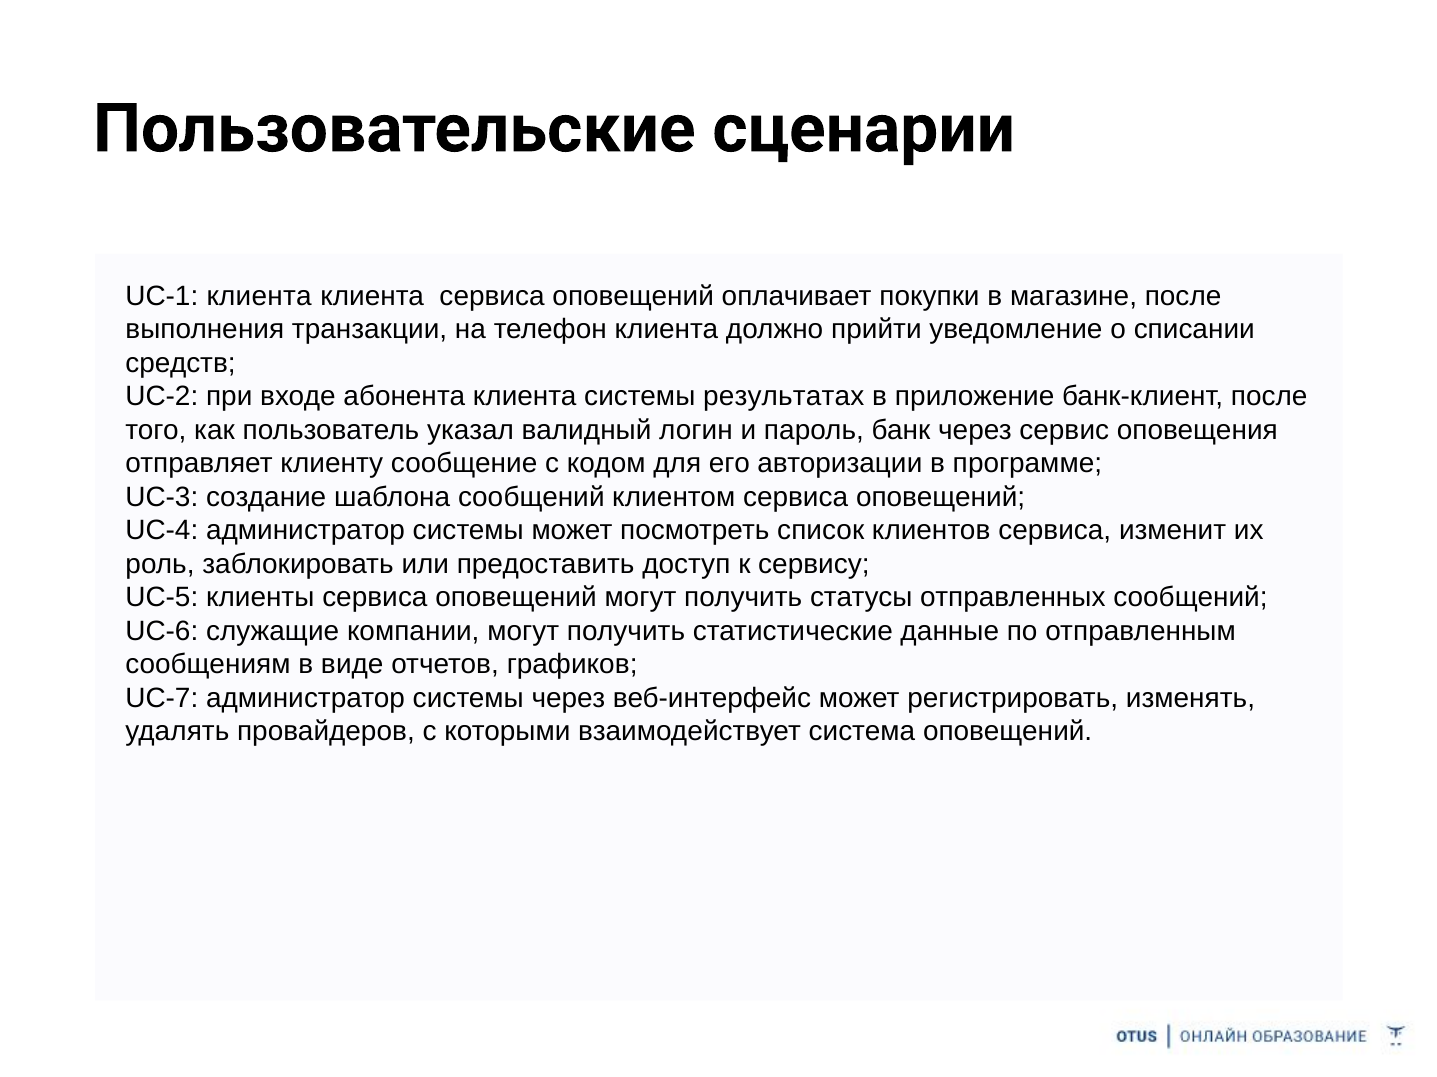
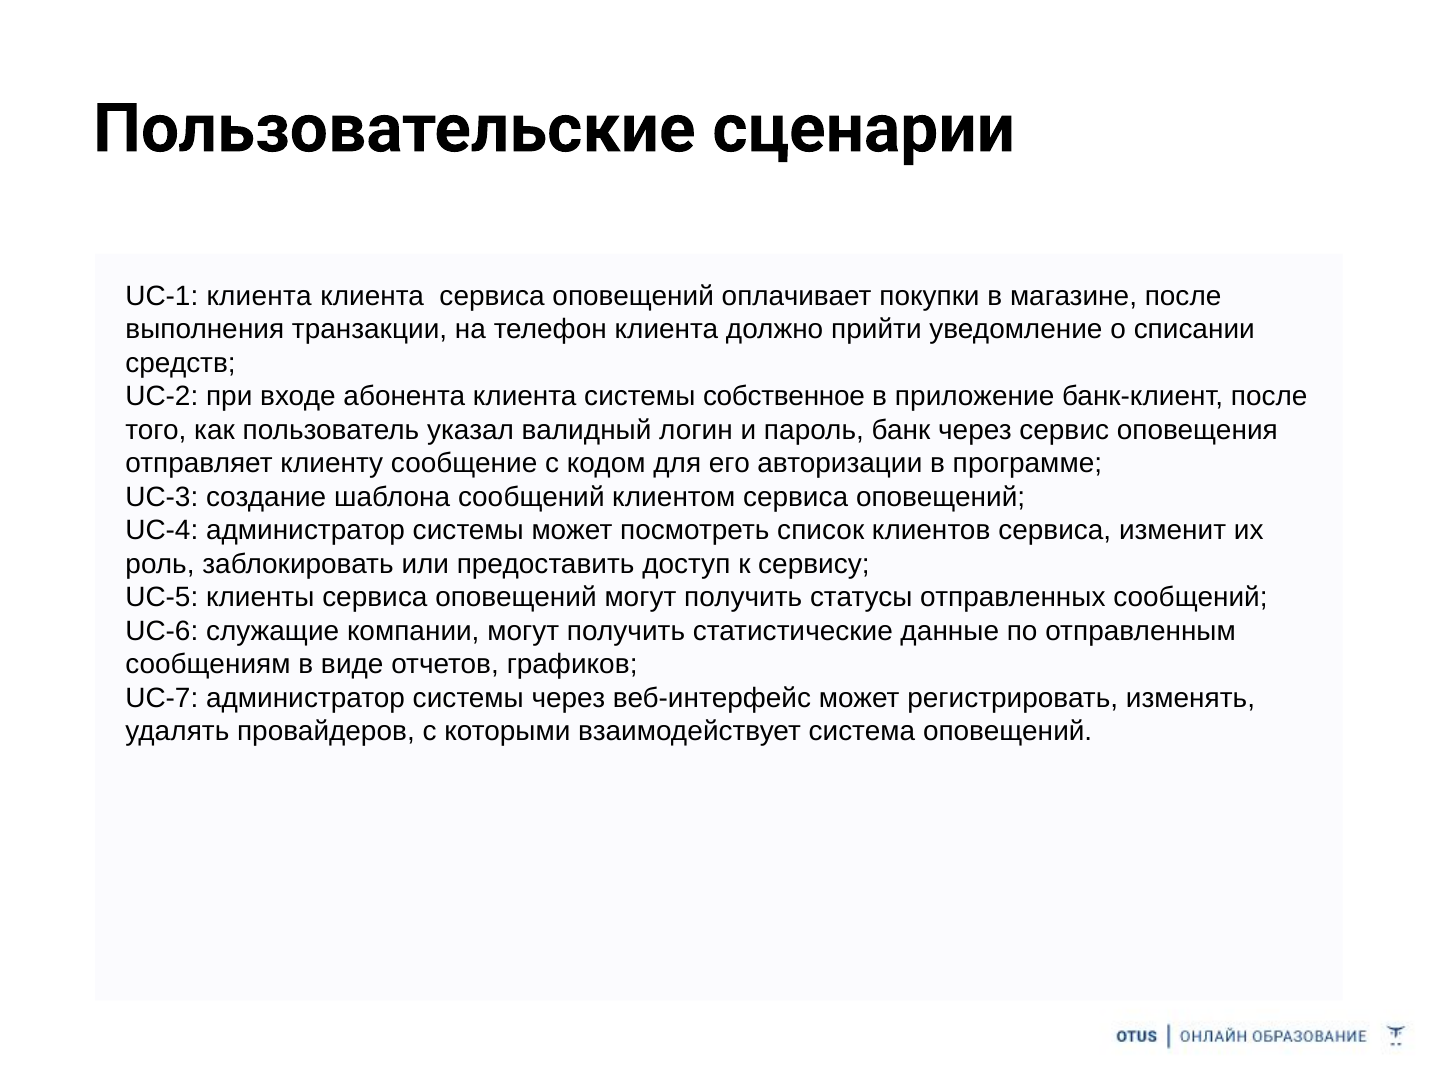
результатах: результатах -> собственное
